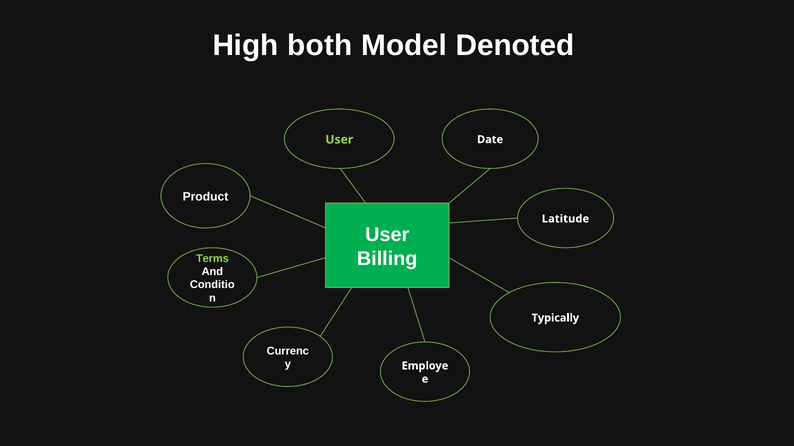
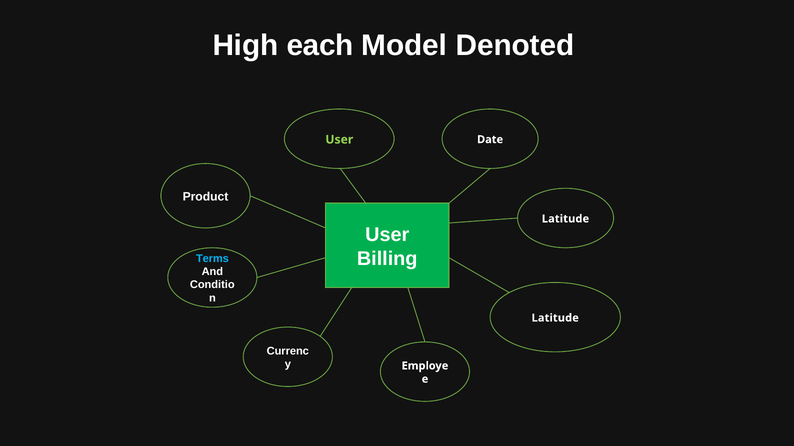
both: both -> each
Terms colour: light green -> light blue
Typically at (555, 318): Typically -> Latitude
